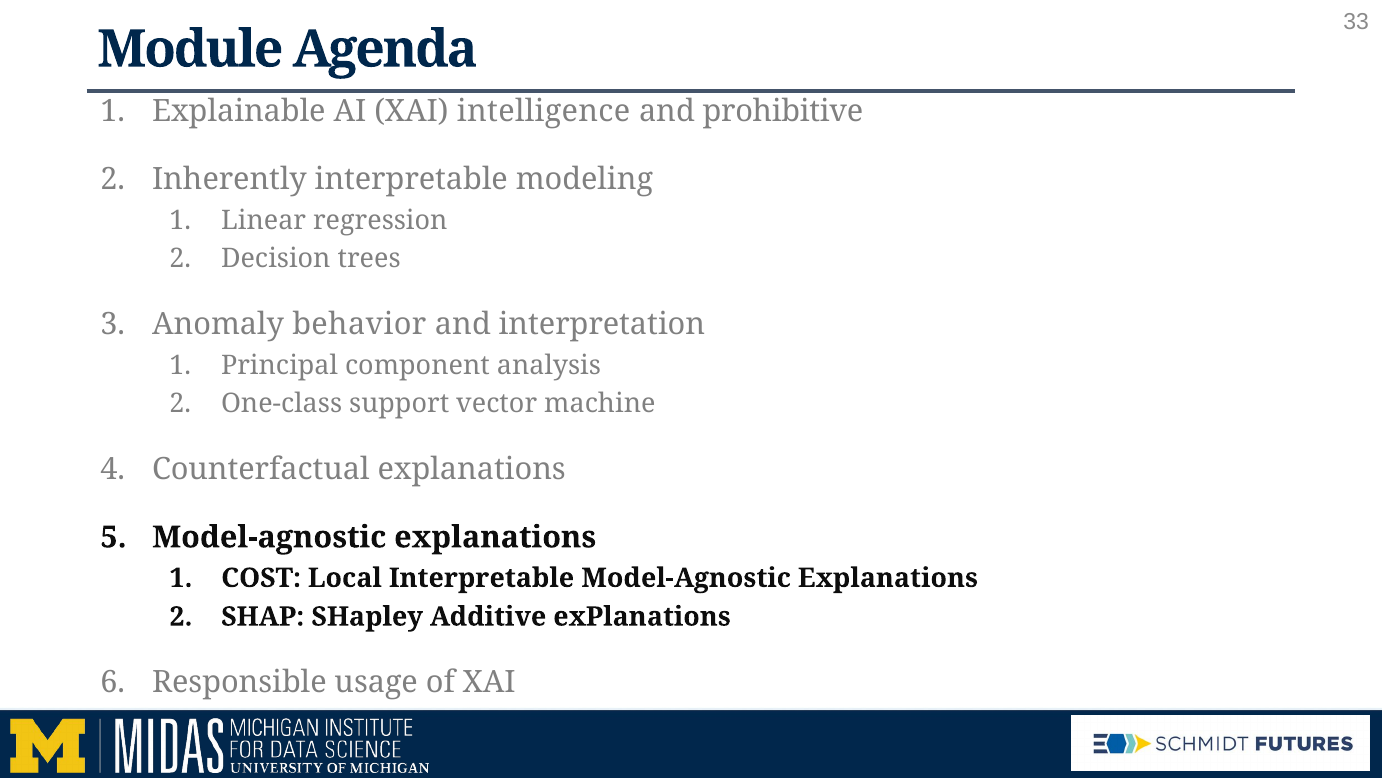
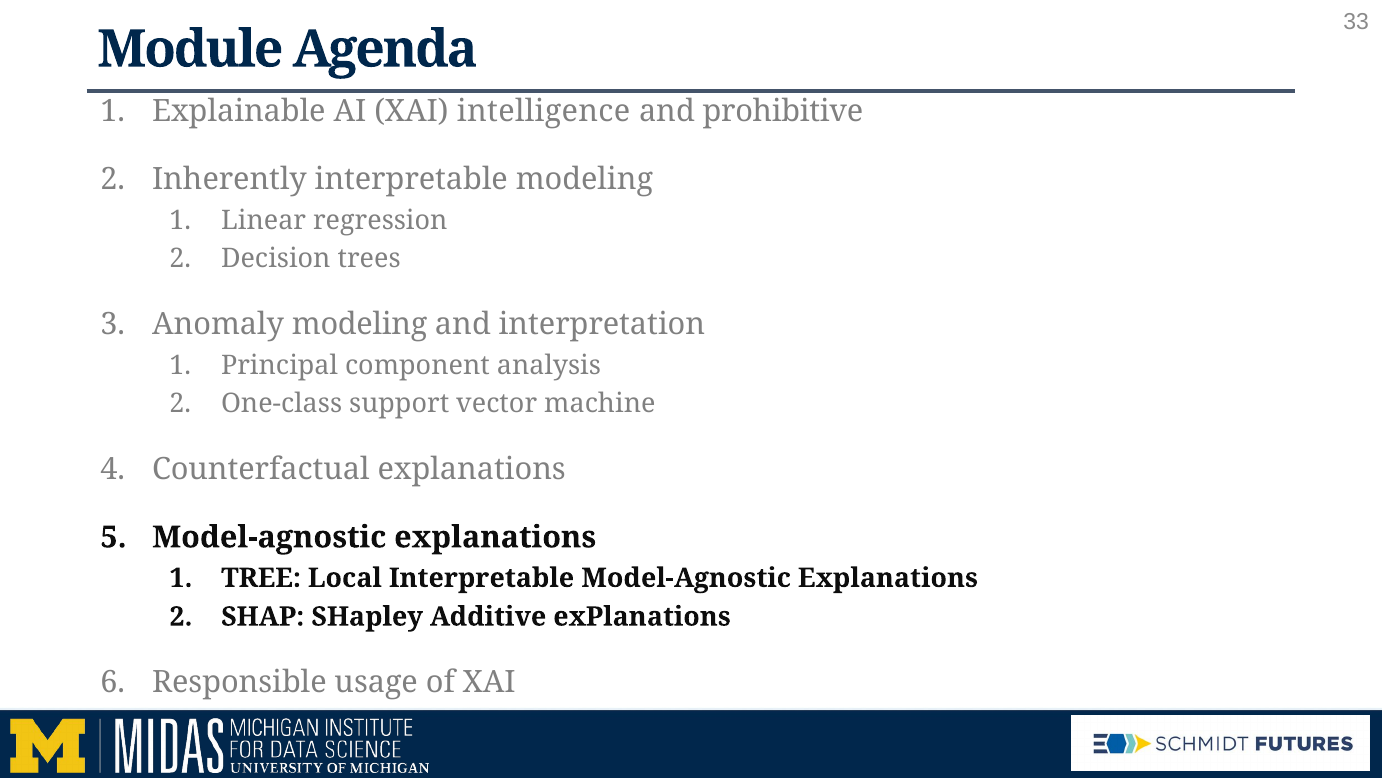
Anomaly behavior: behavior -> modeling
COST: COST -> TREE
